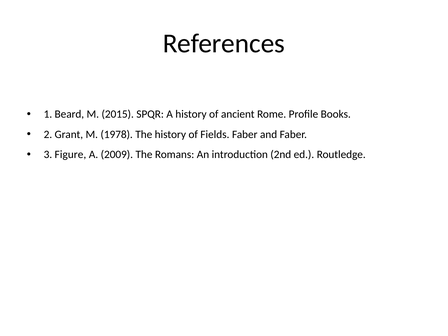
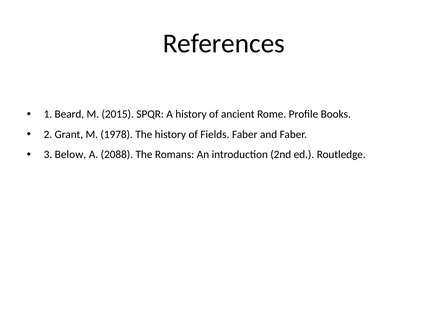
Figure: Figure -> Below
2009: 2009 -> 2088
